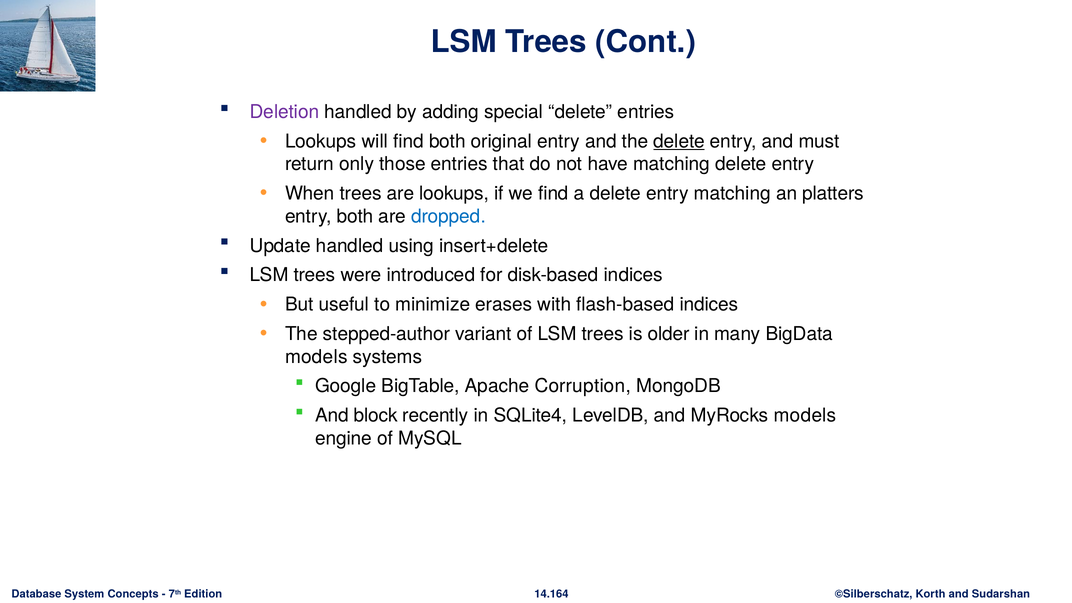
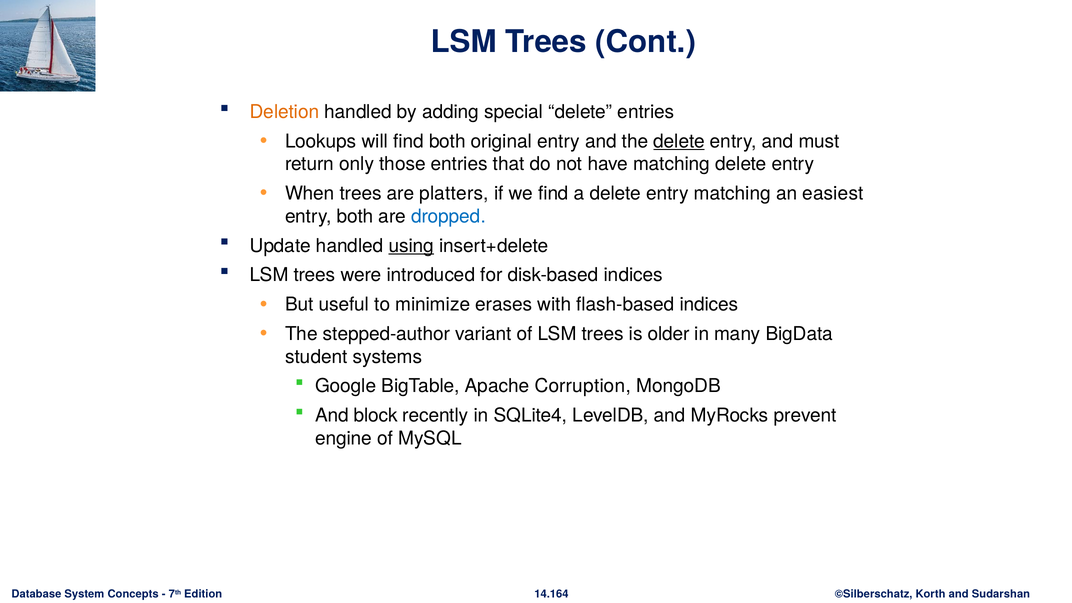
Deletion colour: purple -> orange
are lookups: lookups -> platters
platters: platters -> easiest
using underline: none -> present
models at (316, 357): models -> student
MyRocks models: models -> prevent
